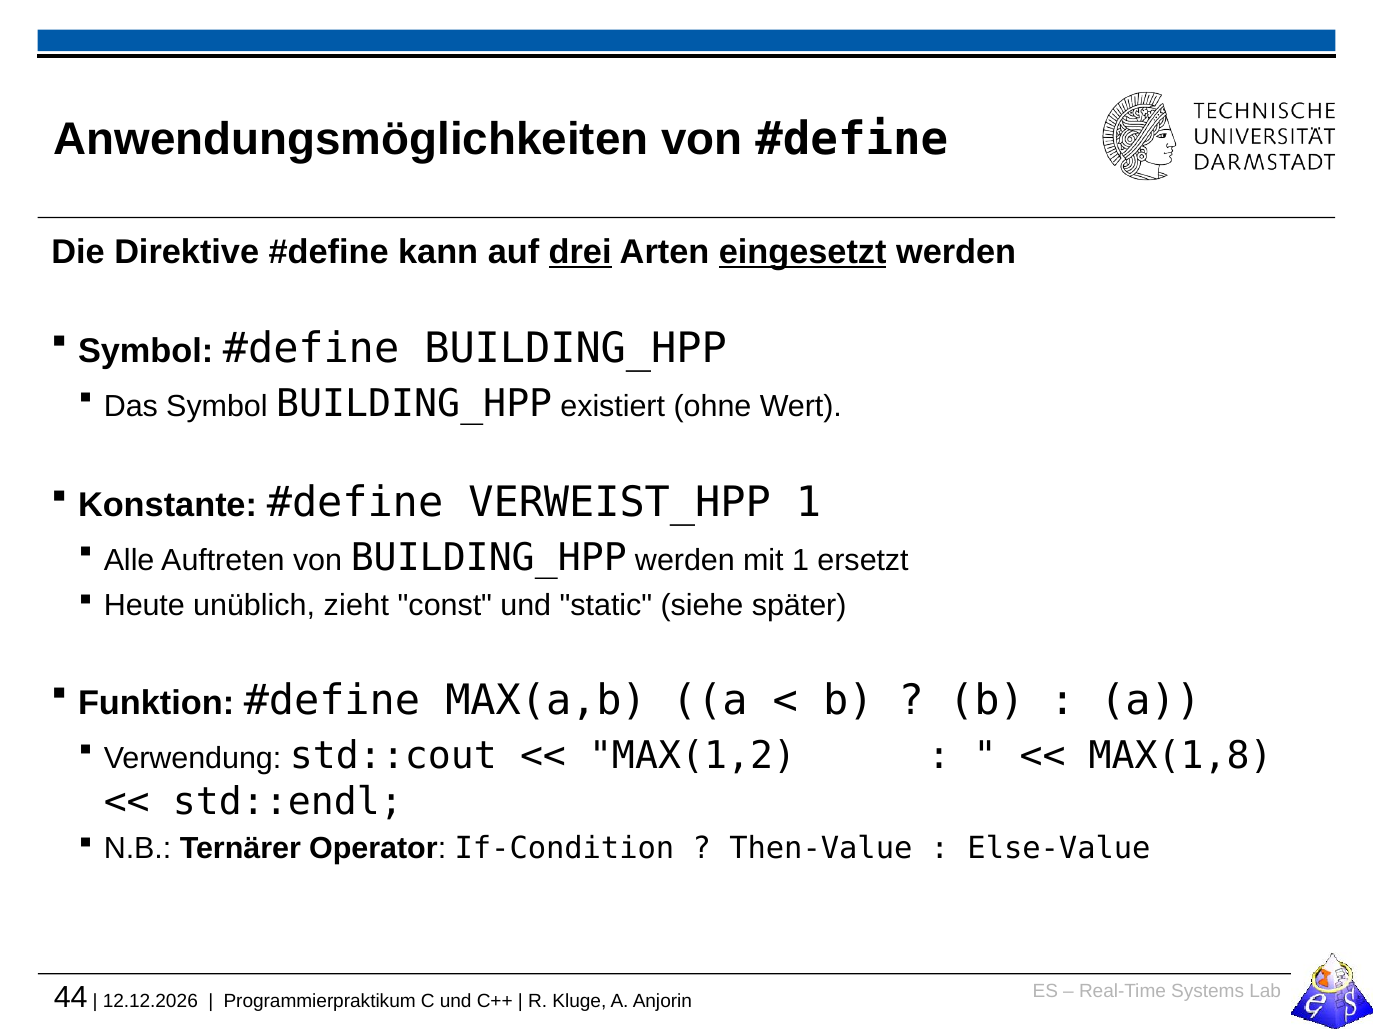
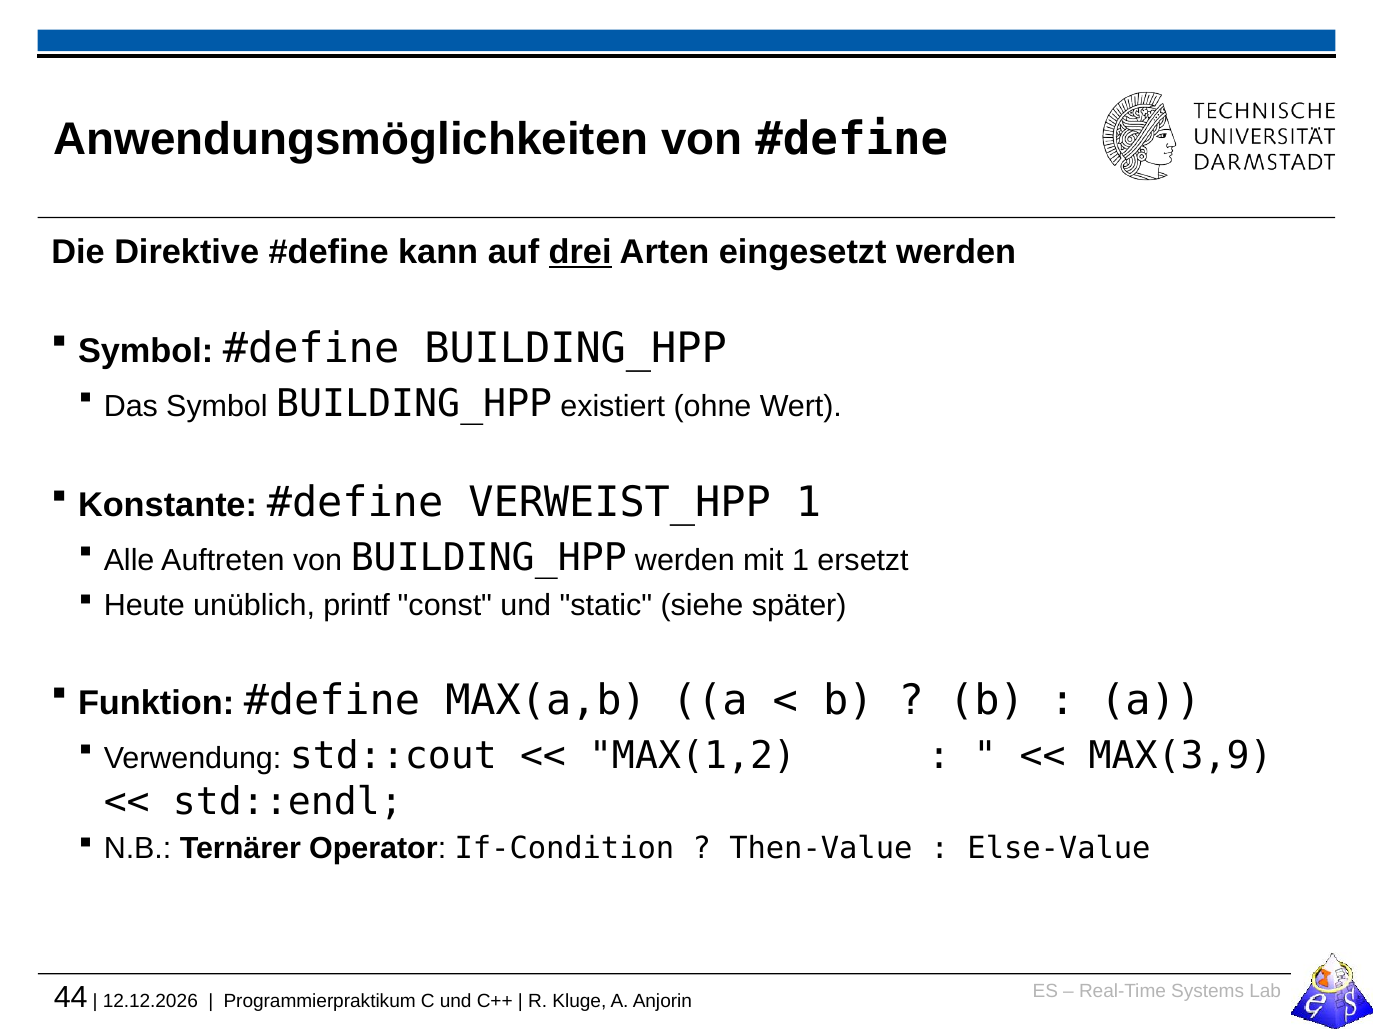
eingesetzt underline: present -> none
zieht: zieht -> printf
MAX(1,8: MAX(1,8 -> MAX(3,9
